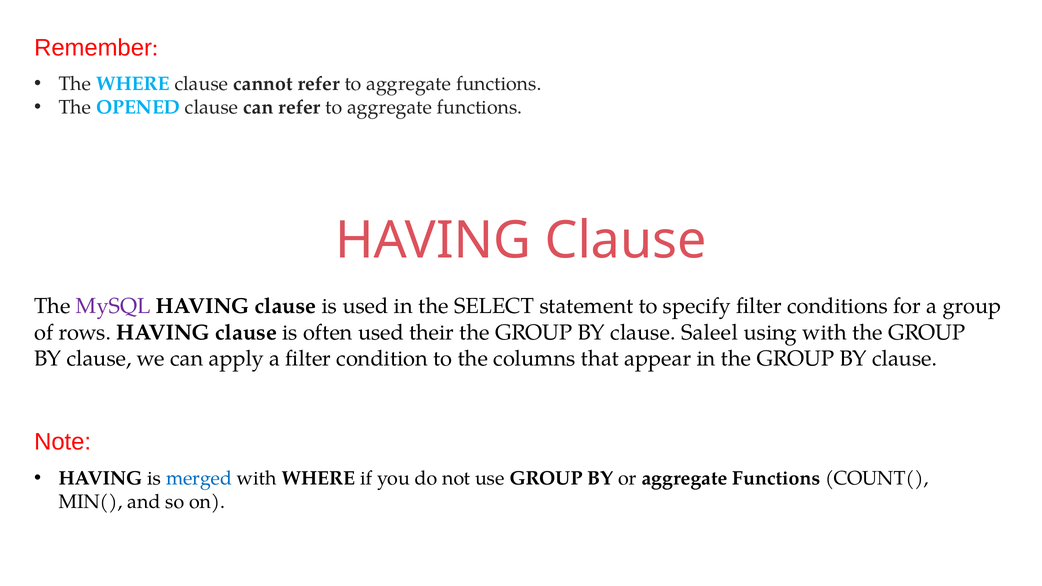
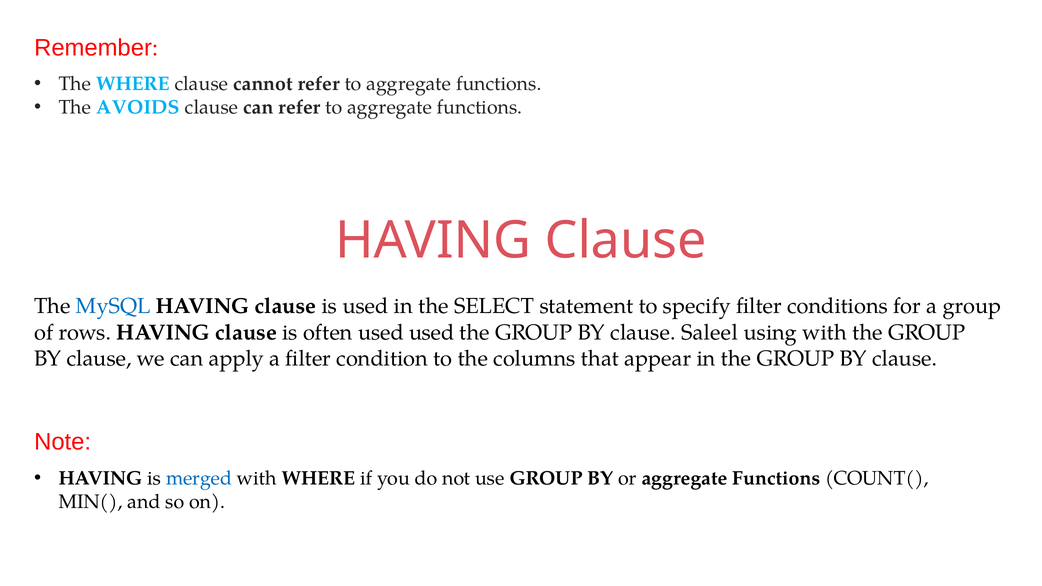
OPENED: OPENED -> AVOIDS
MySQL colour: purple -> blue
used their: their -> used
